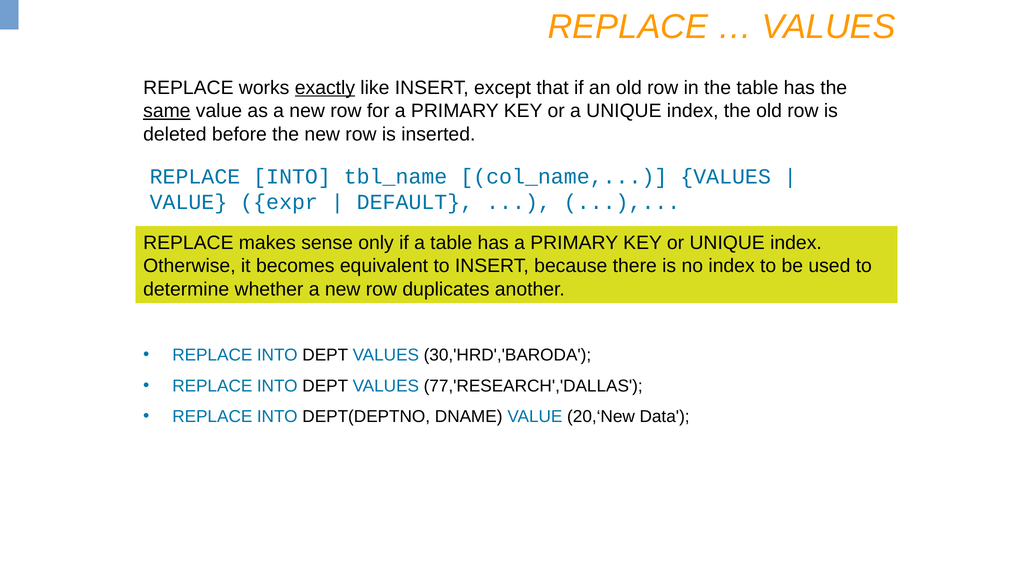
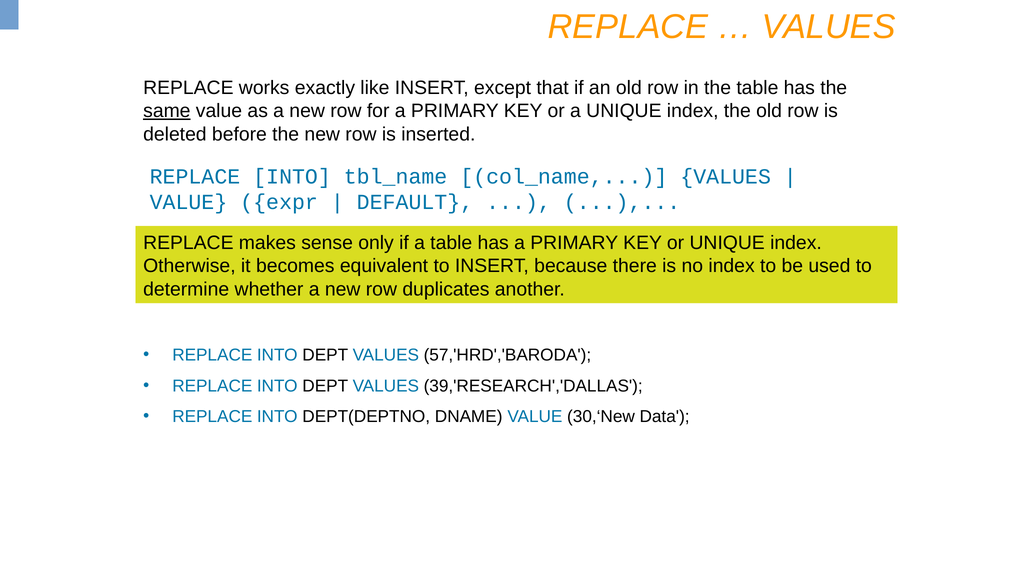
exactly underline: present -> none
30,'HRD','BARODA: 30,'HRD','BARODA -> 57,'HRD','BARODA
77,'RESEARCH','DALLAS: 77,'RESEARCH','DALLAS -> 39,'RESEARCH','DALLAS
20,‘New: 20,‘New -> 30,‘New
